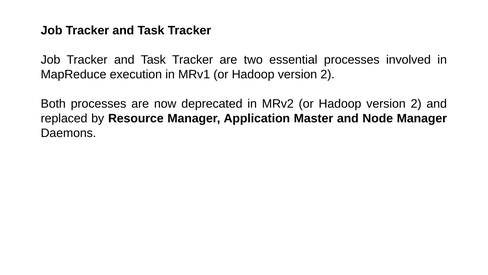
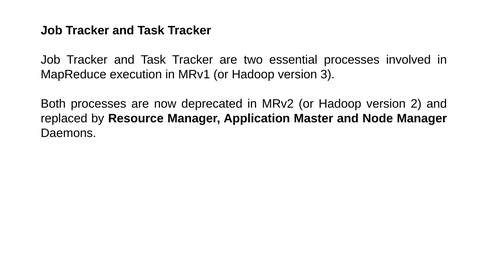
2 at (328, 74): 2 -> 3
